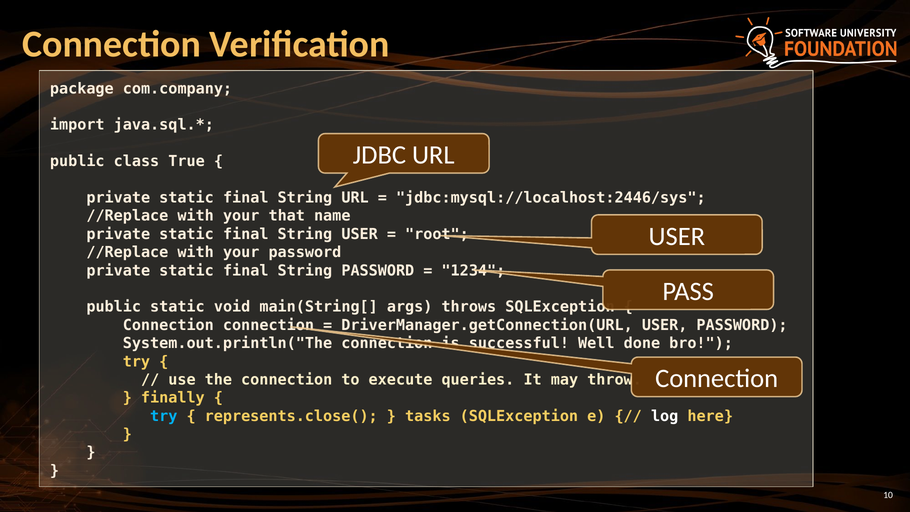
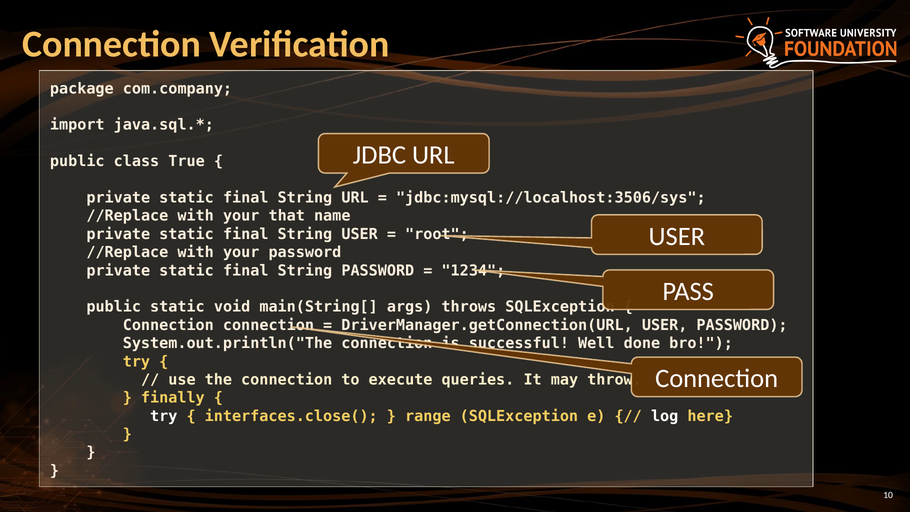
jdbc:mysql://localhost:2446/sys: jdbc:mysql://localhost:2446/sys -> jdbc:mysql://localhost:3506/sys
try at (164, 416) colour: light blue -> white
represents.close(: represents.close( -> interfaces.close(
tasks: tasks -> range
